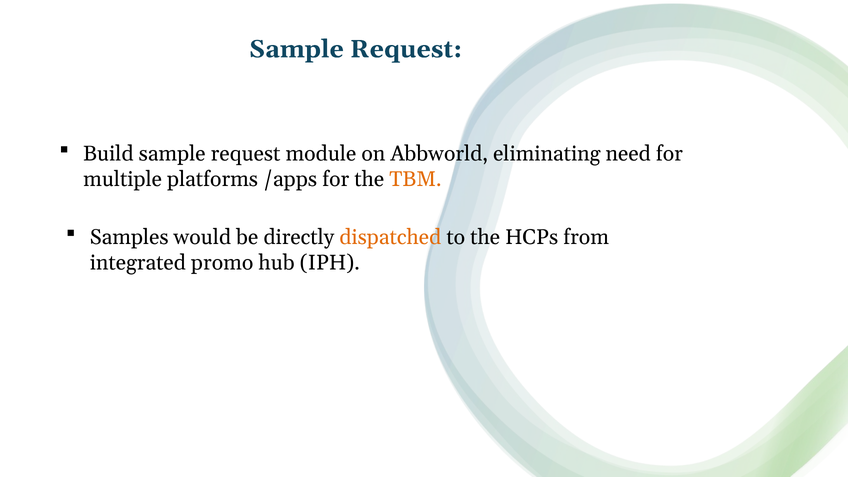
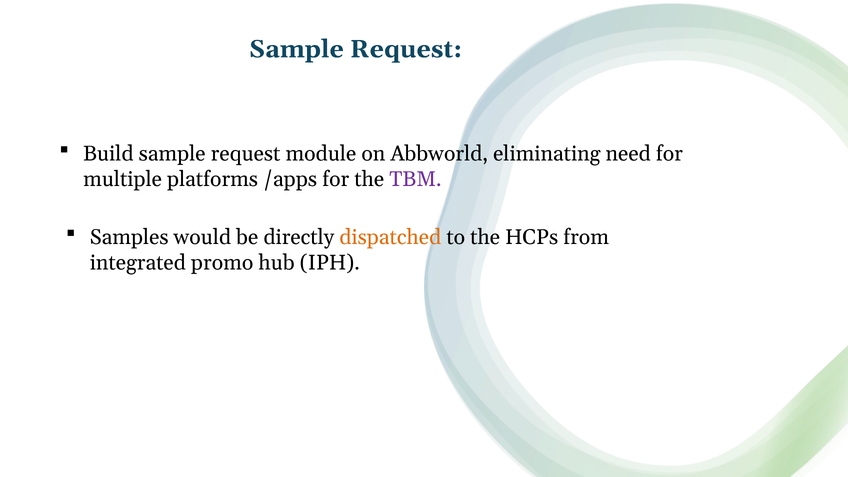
TBM colour: orange -> purple
